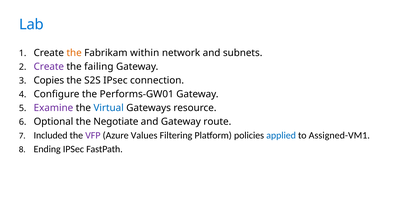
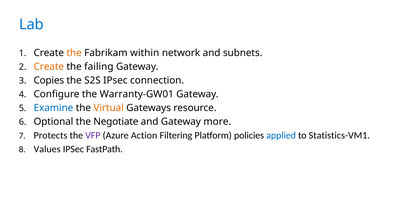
Create at (49, 67) colour: purple -> orange
Performs-GW01: Performs-GW01 -> Warranty-GW01
Examine colour: purple -> blue
Virtual colour: blue -> orange
route: route -> more
Included: Included -> Protects
Values: Values -> Action
Assigned-VM1: Assigned-VM1 -> Statistics-VM1
Ending: Ending -> Values
